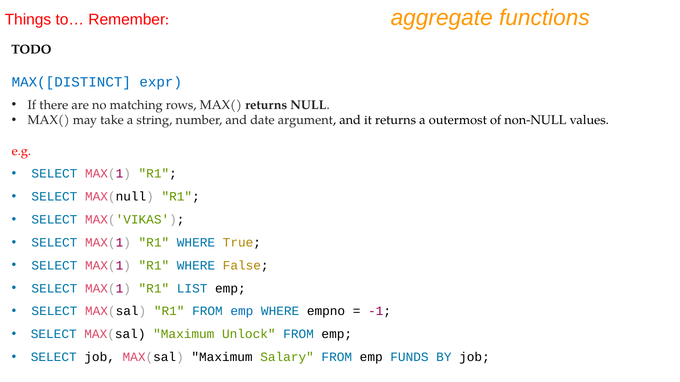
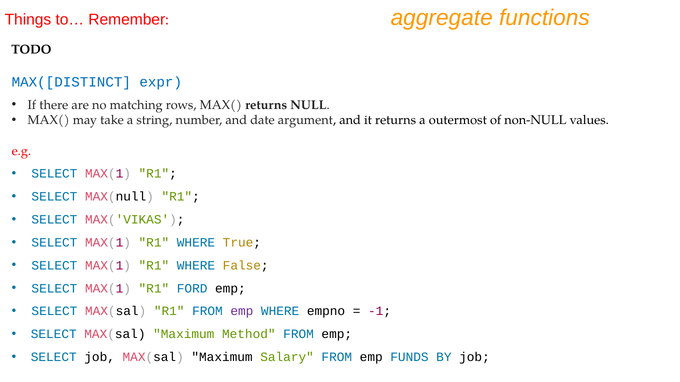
LIST: LIST -> FORD
emp at (242, 312) colour: blue -> purple
Unlock: Unlock -> Method
